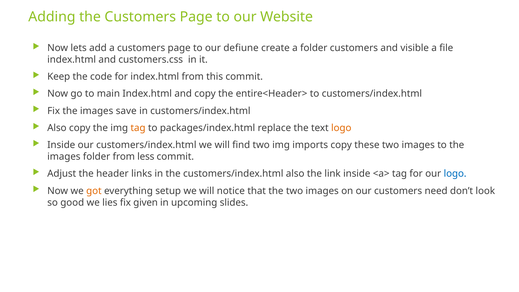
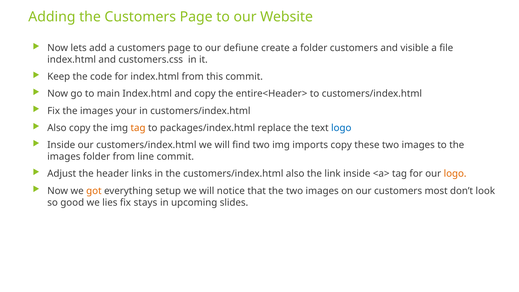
save: save -> your
logo at (341, 128) colour: orange -> blue
less: less -> line
logo at (455, 174) colour: blue -> orange
need: need -> most
given: given -> stays
